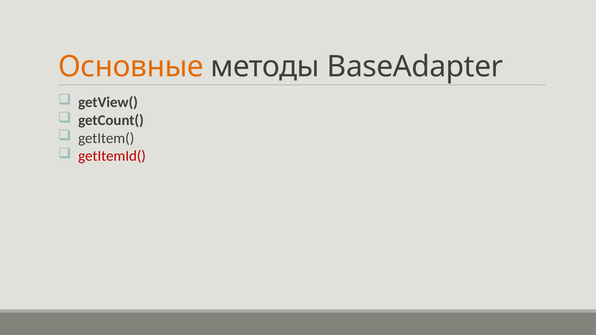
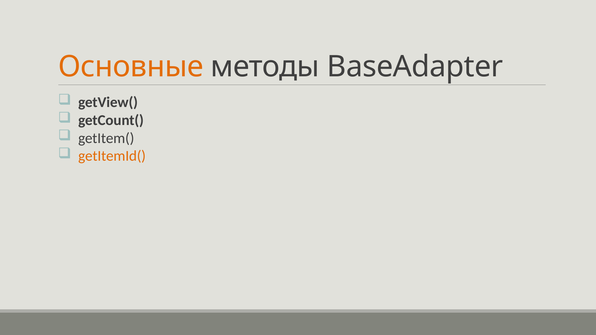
getItemId( colour: red -> orange
